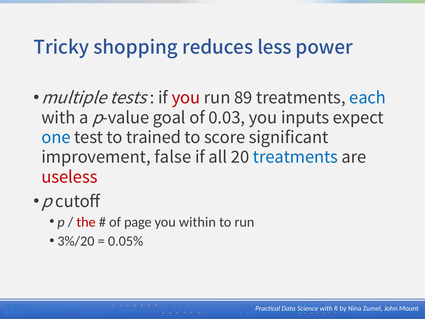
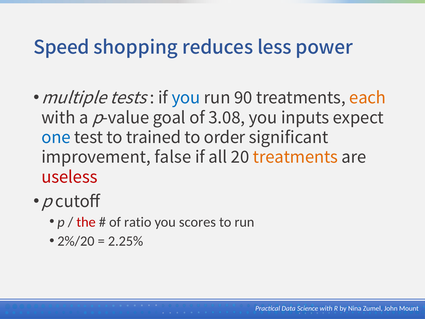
Tricky: Tricky -> Speed
you at (186, 98) colour: red -> blue
89: 89 -> 90
each colour: blue -> orange
0.03: 0.03 -> 3.08
score: score -> order
treatments at (295, 157) colour: blue -> orange
page: page -> ratio
within: within -> scores
3%/20: 3%/20 -> 2%/20
0.05%: 0.05% -> 2.25%
